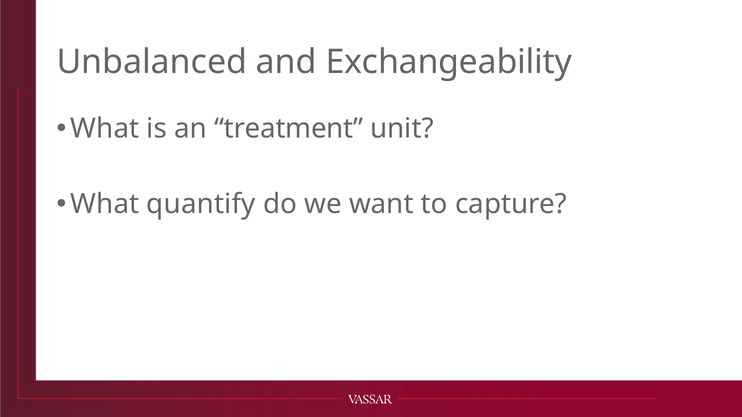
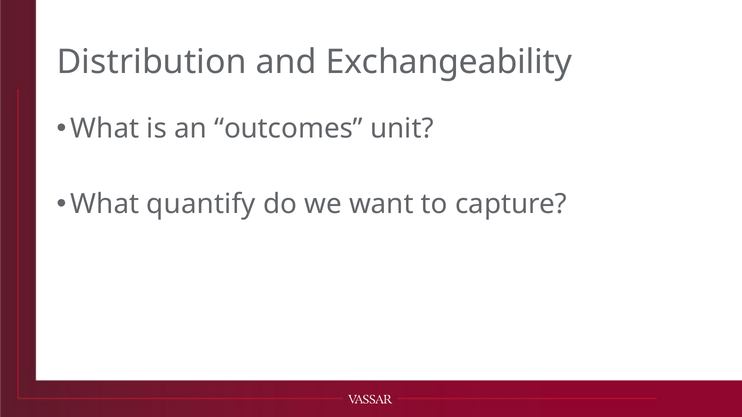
Unbalanced: Unbalanced -> Distribution
treatment: treatment -> outcomes
